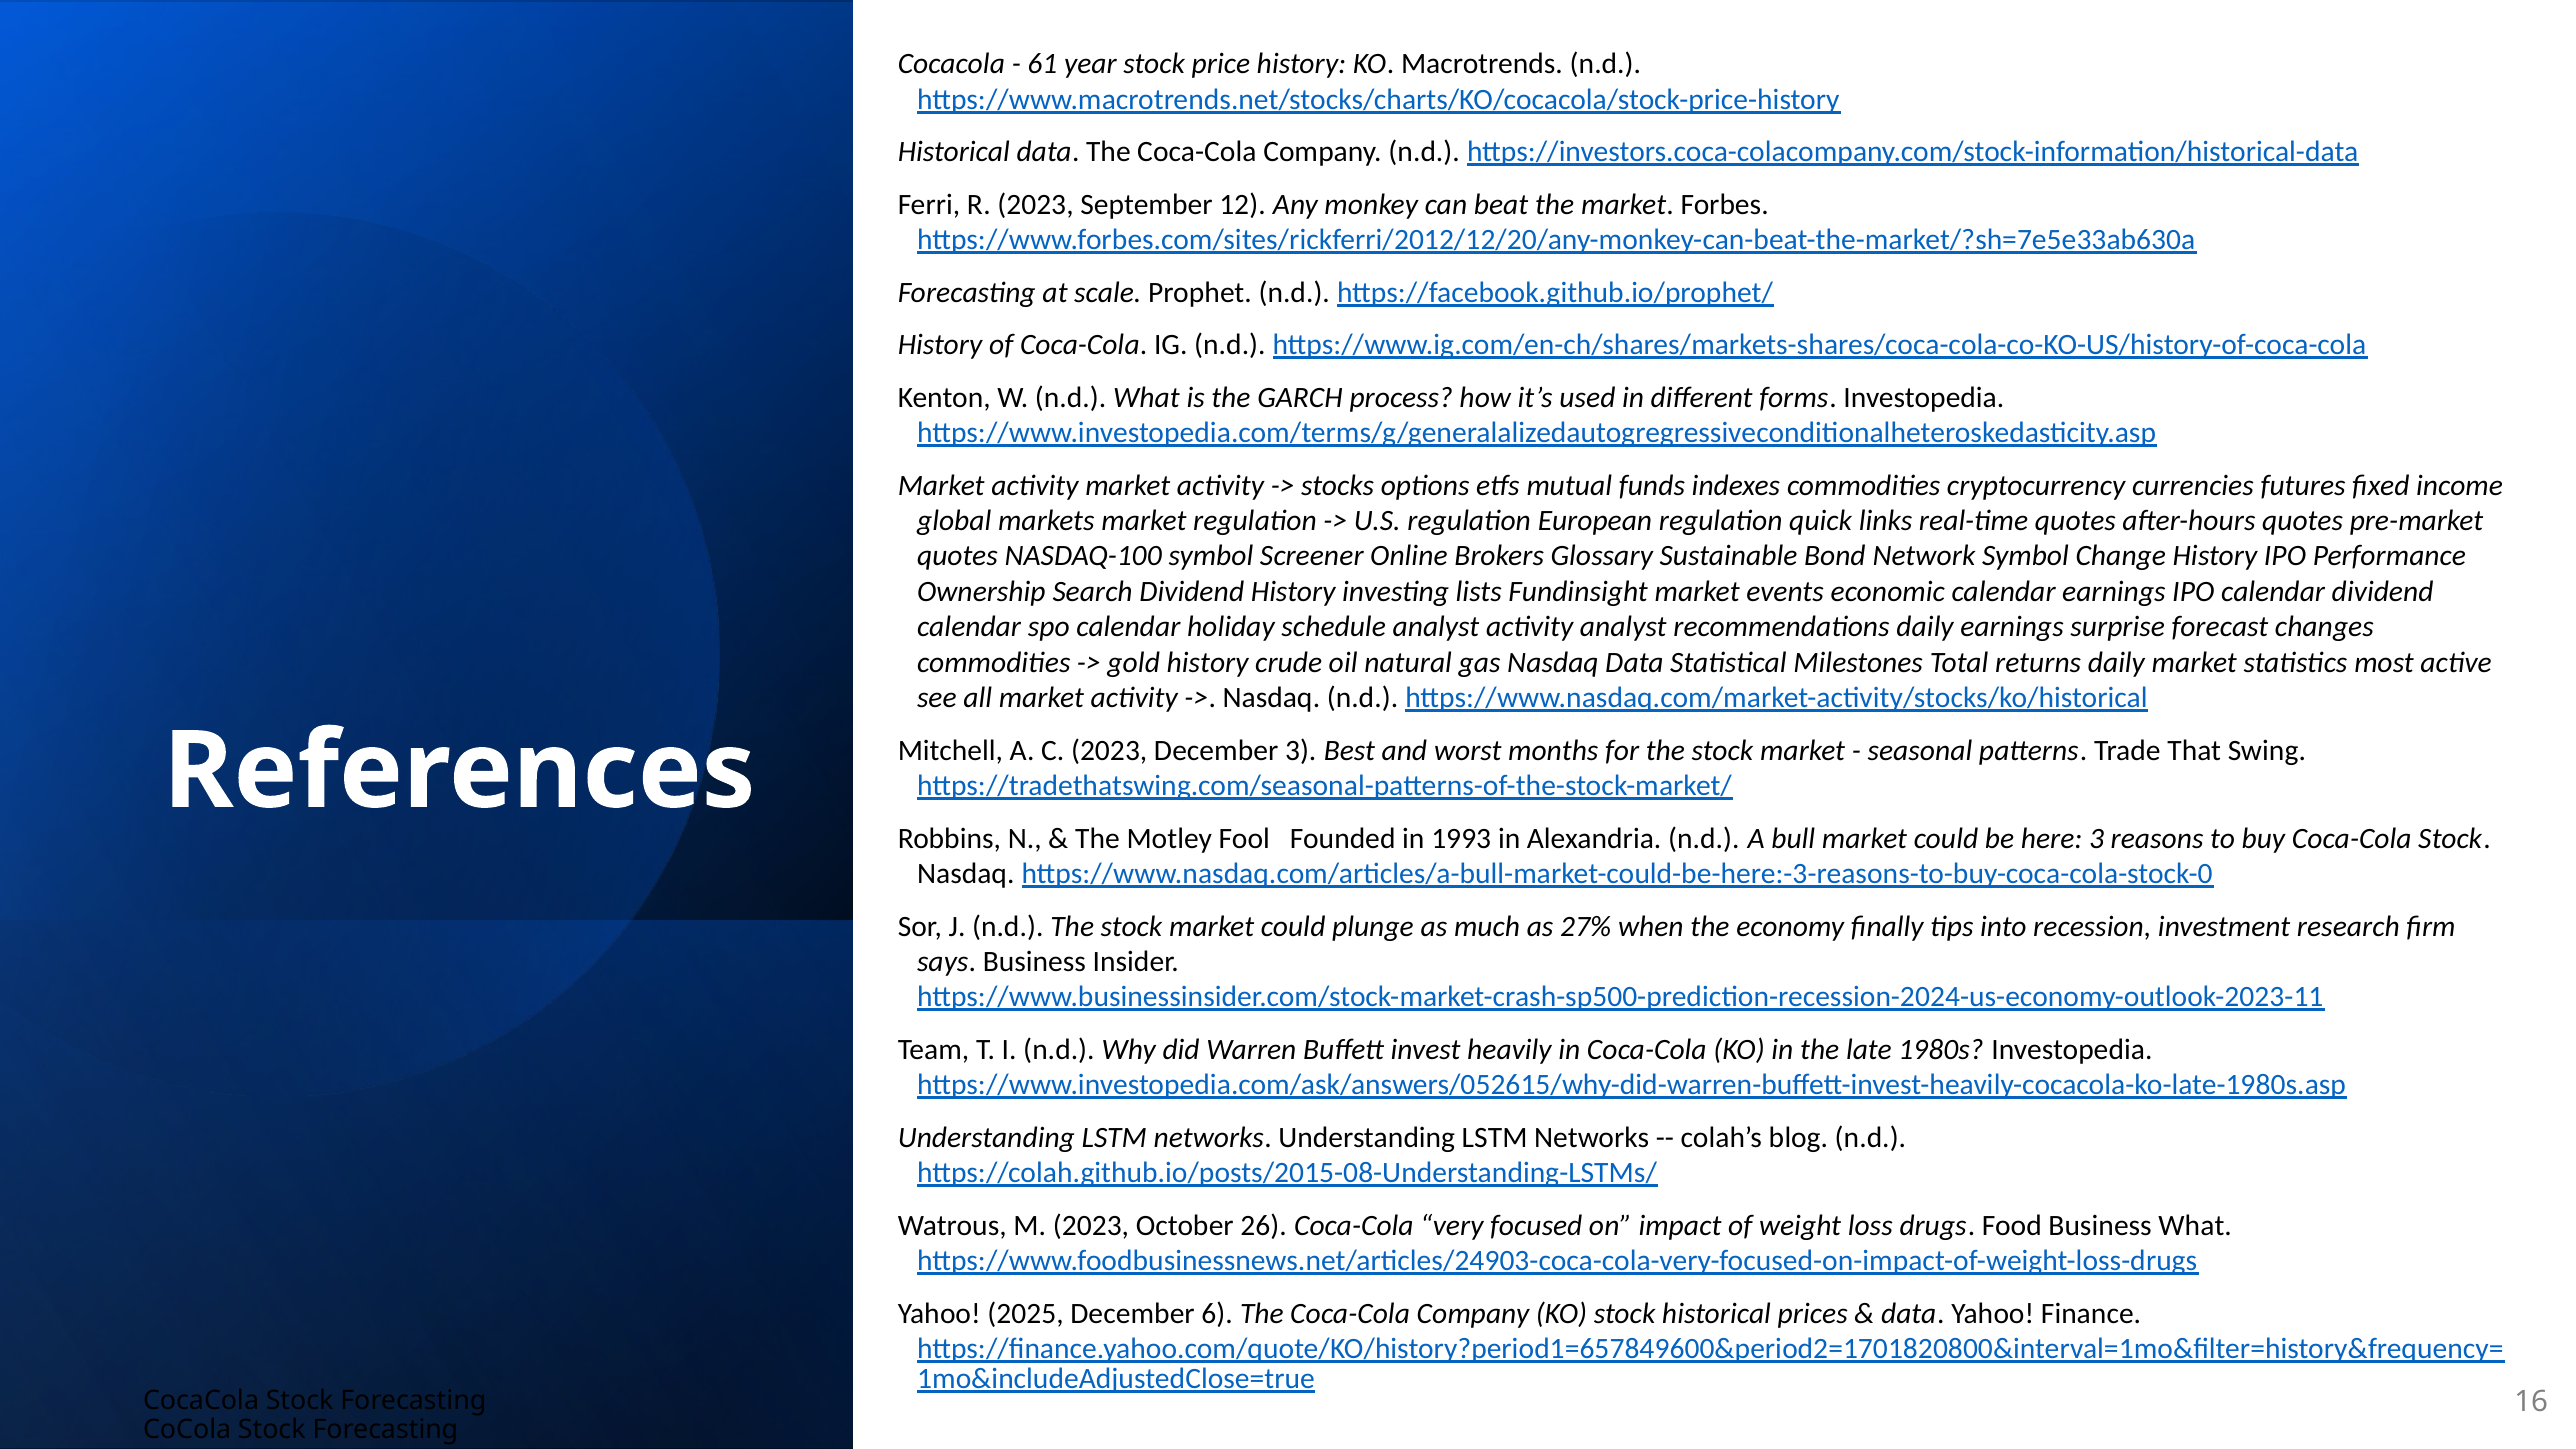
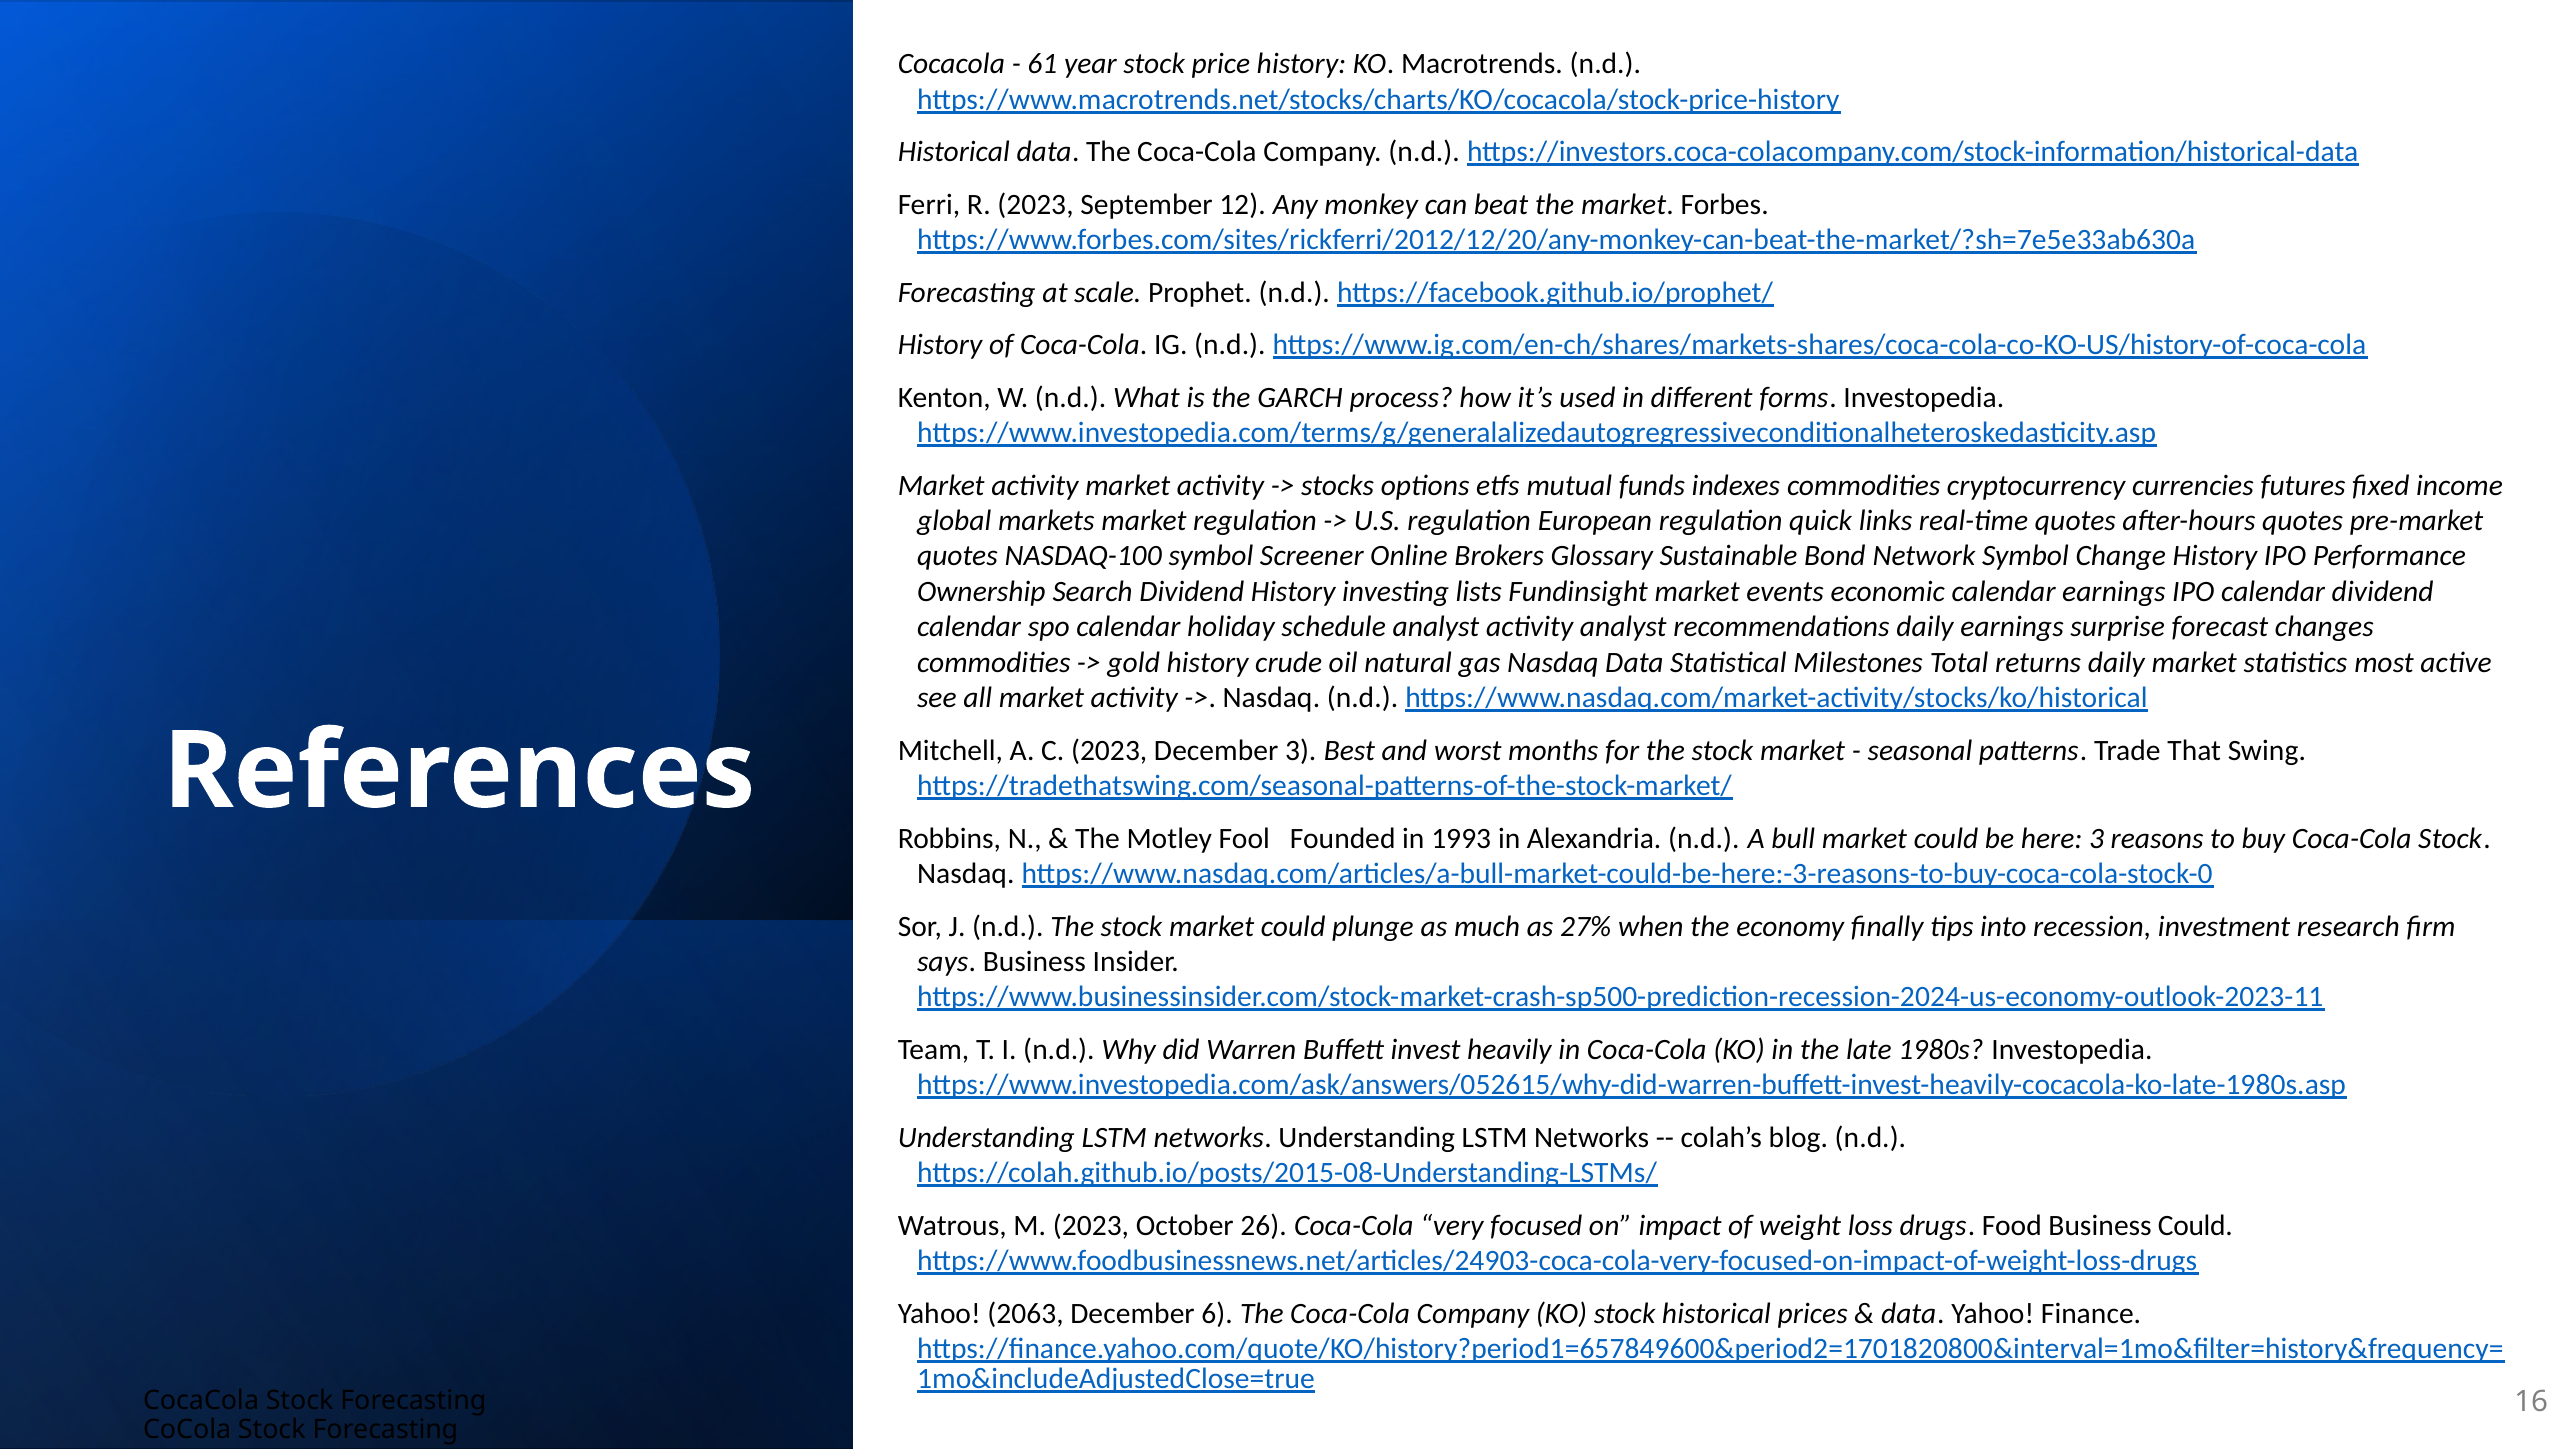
Business What: What -> Could
2025: 2025 -> 2063
